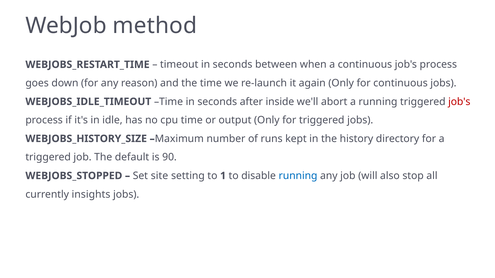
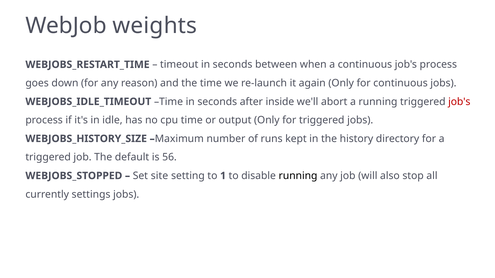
method: method -> weights
90: 90 -> 56
running at (298, 176) colour: blue -> black
insights: insights -> settings
